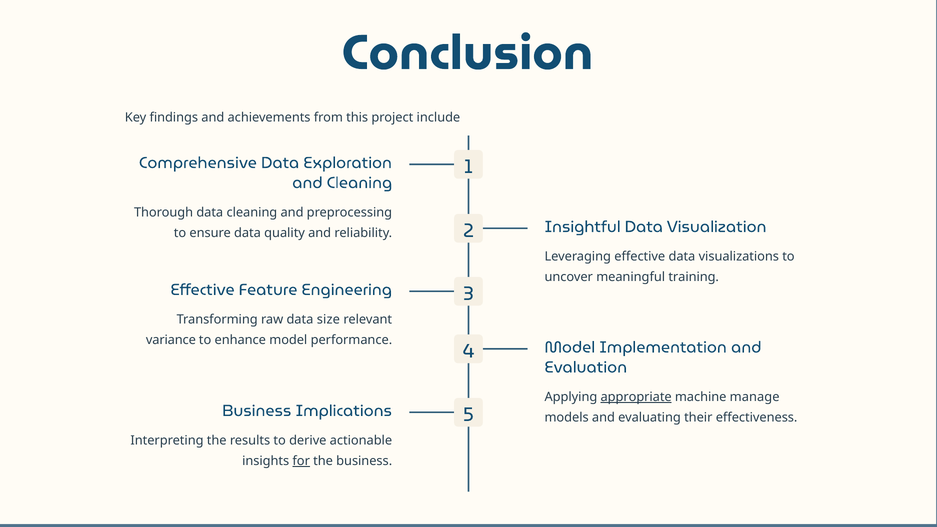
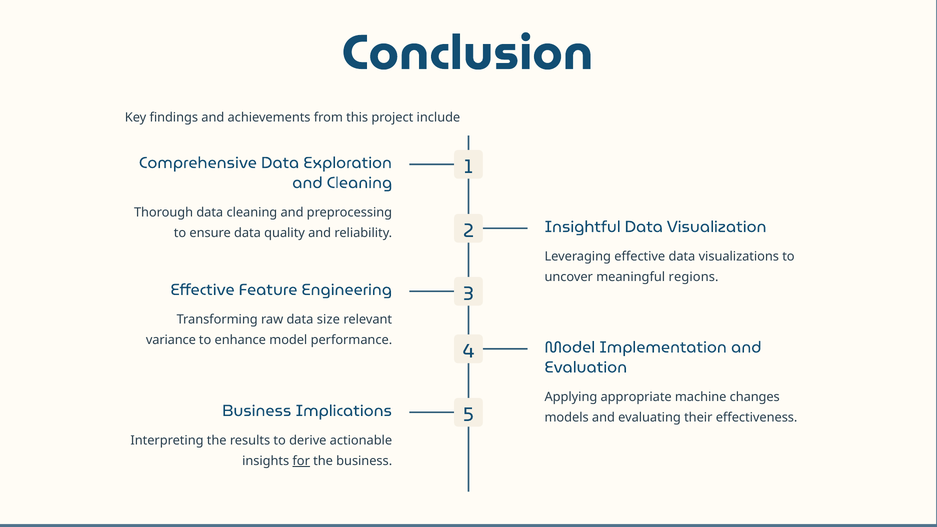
training: training -> regions
appropriate underline: present -> none
manage: manage -> changes
